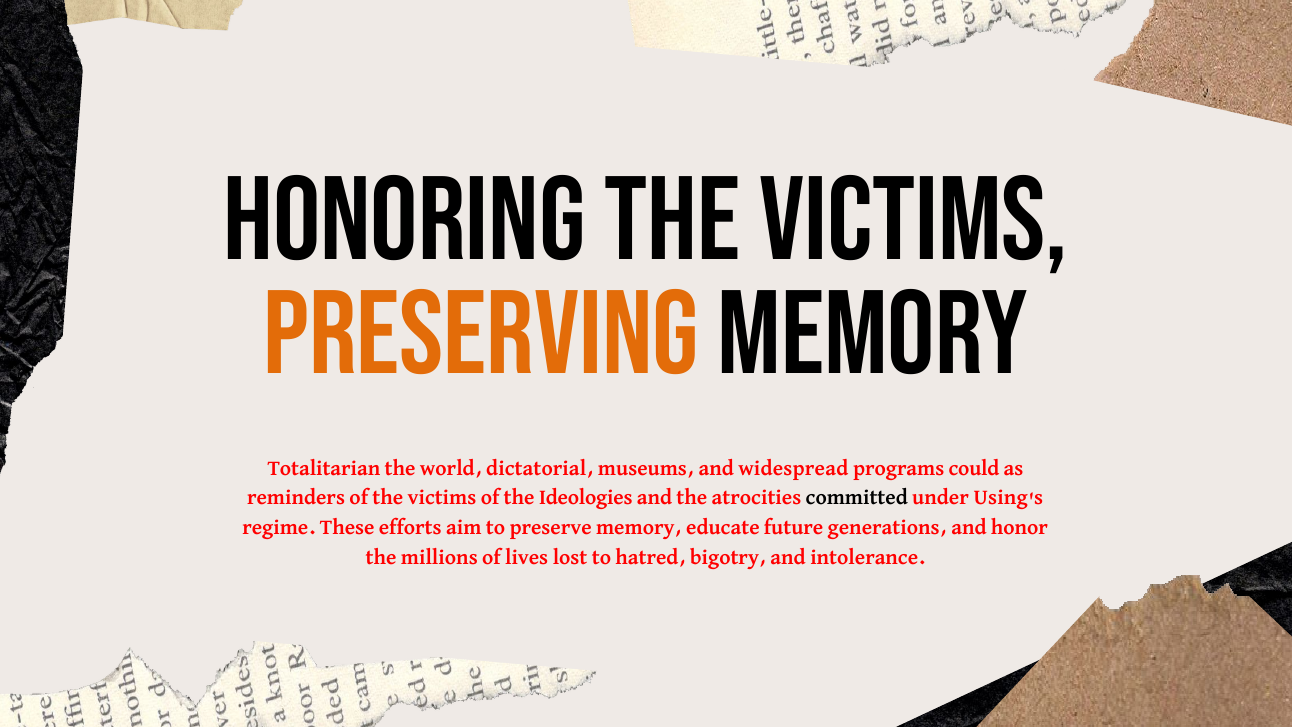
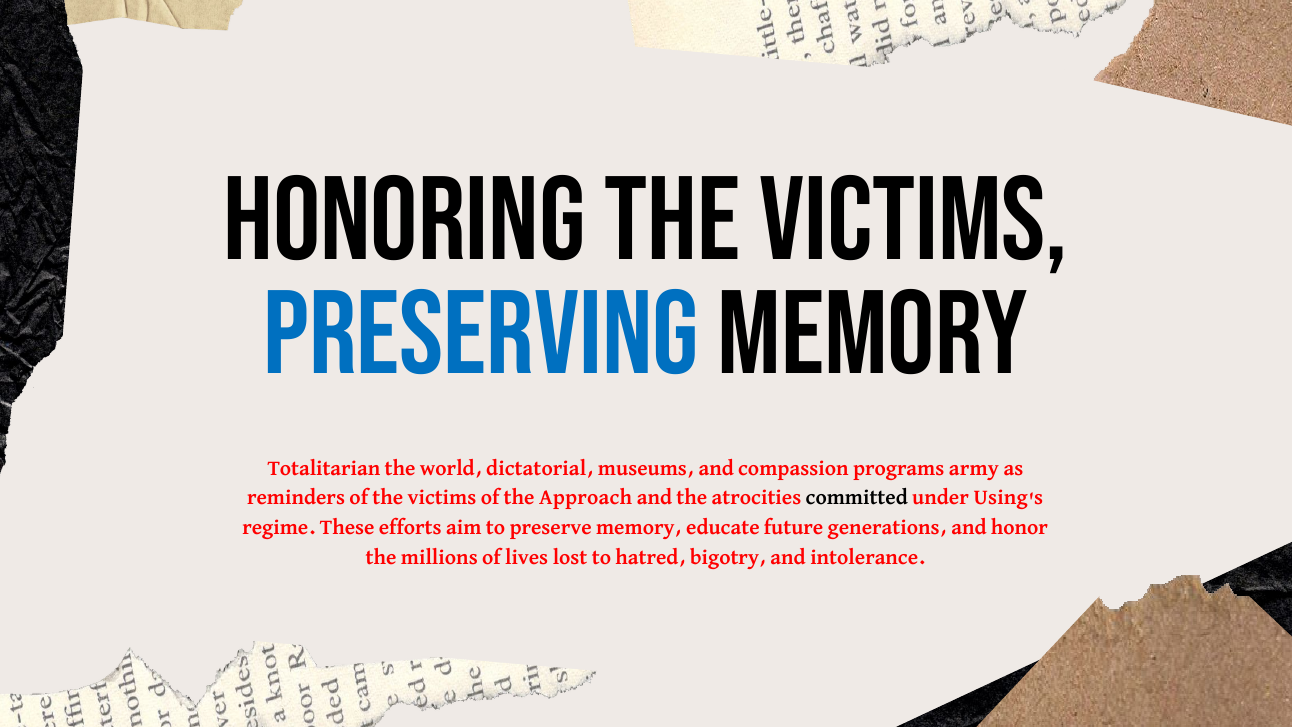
Preserving colour: orange -> blue
widespread: widespread -> compassion
could: could -> army
Ideologies: Ideologies -> Approach
